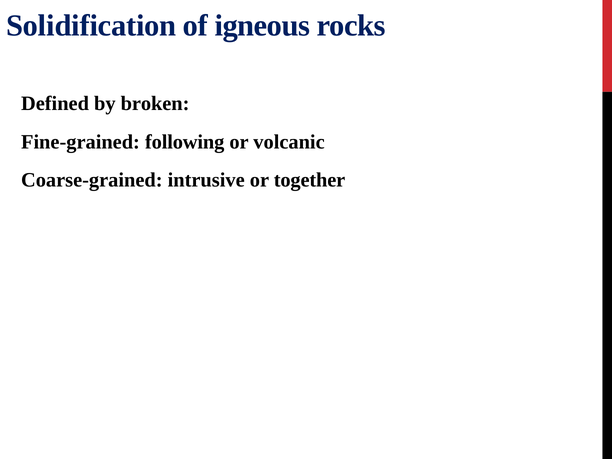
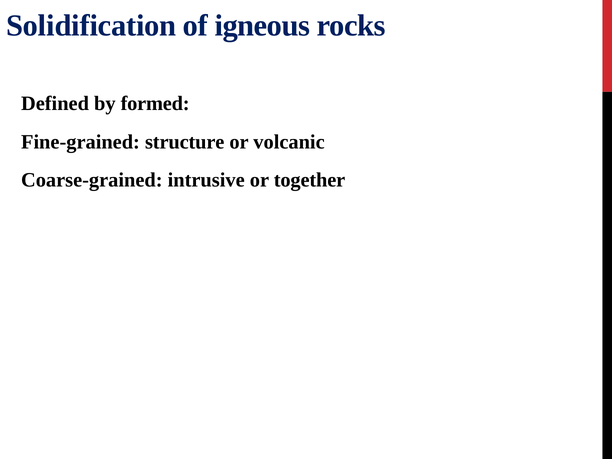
broken: broken -> formed
following: following -> structure
